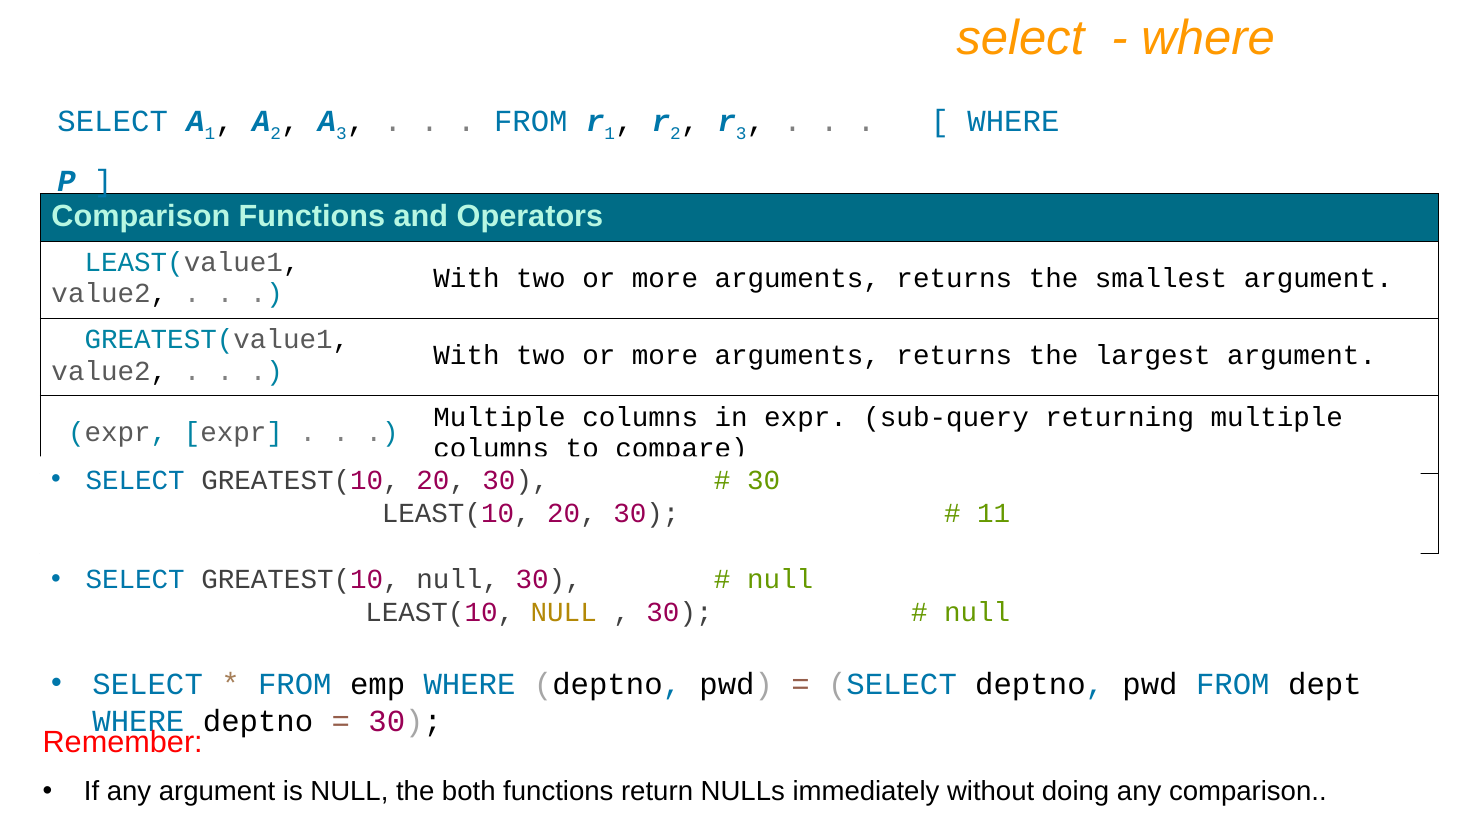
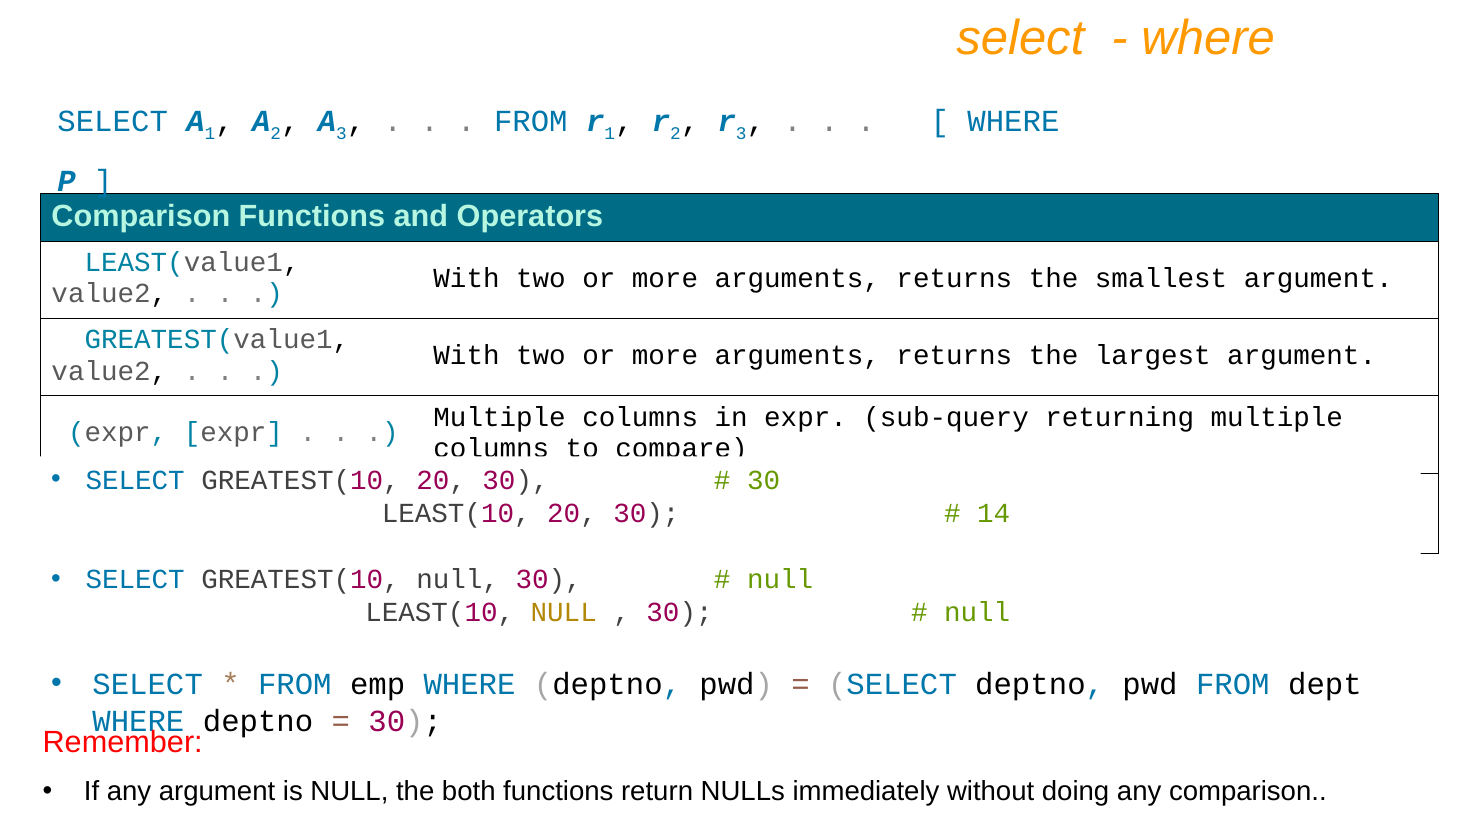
11: 11 -> 14
